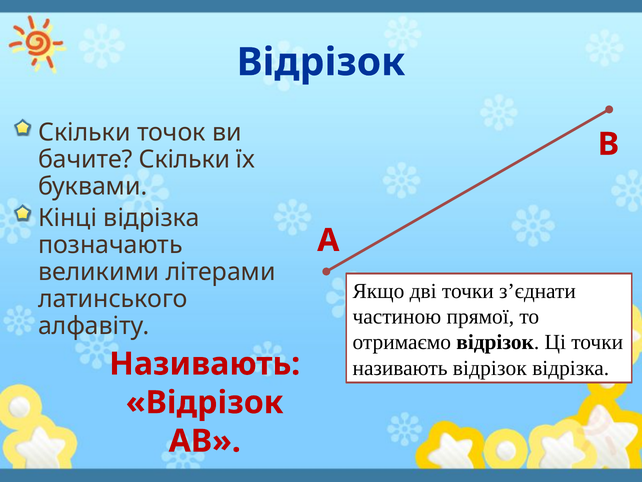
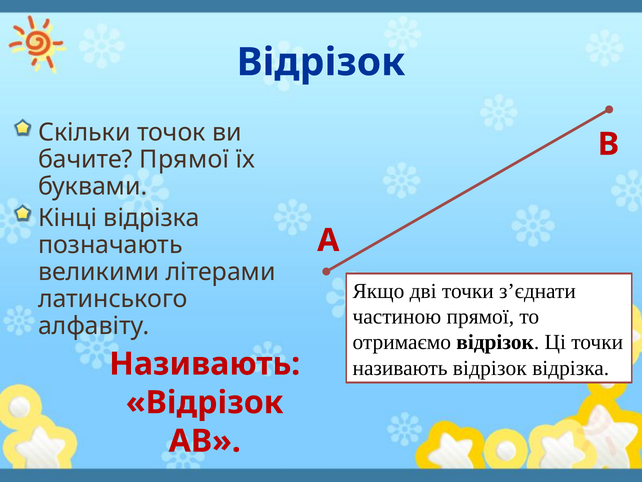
бачите Скільки: Скільки -> Прямої
